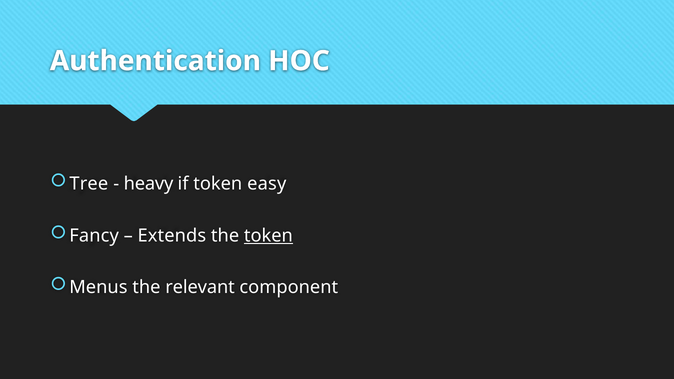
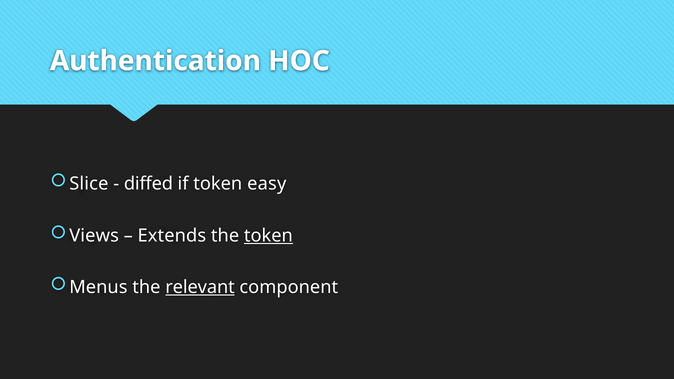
Tree: Tree -> Slice
heavy: heavy -> diffed
Fancy: Fancy -> Views
relevant underline: none -> present
